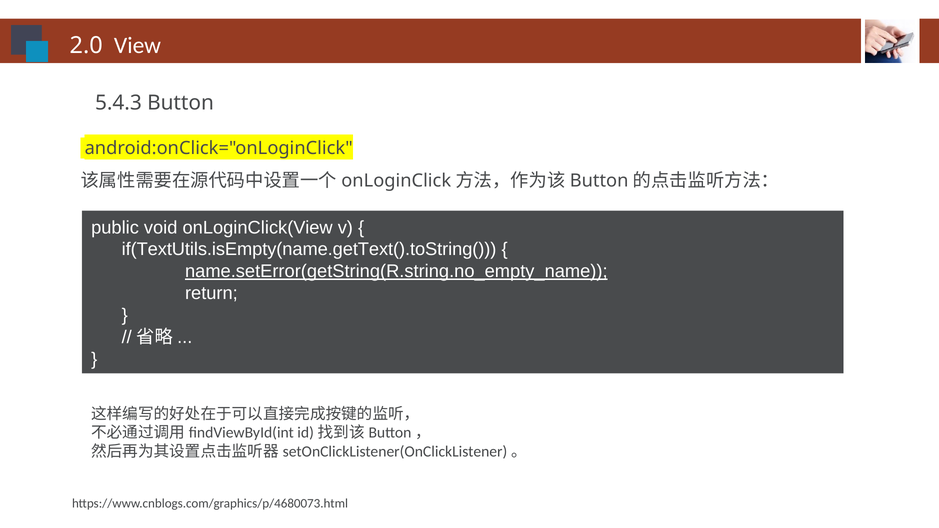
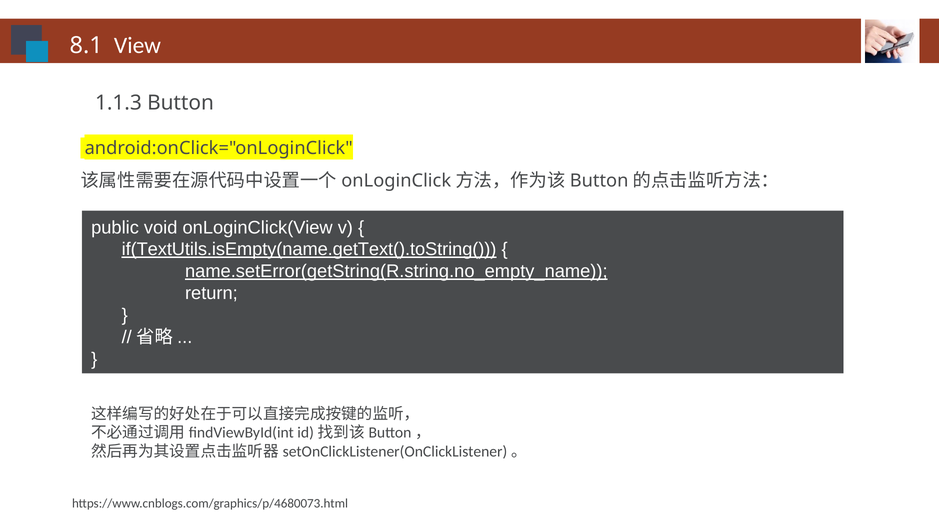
2.0: 2.0 -> 8.1
5.4.3: 5.4.3 -> 1.1.3
if(TextUtils.isEmpty(name.getText().toString( underline: none -> present
